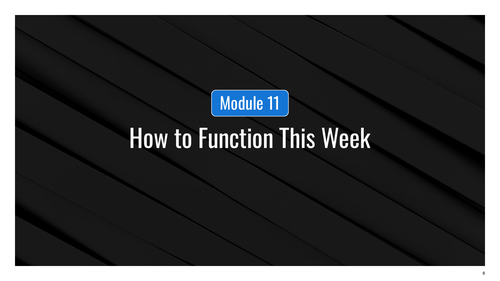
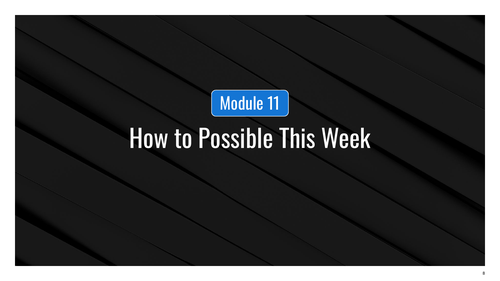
Function: Function -> Possible
